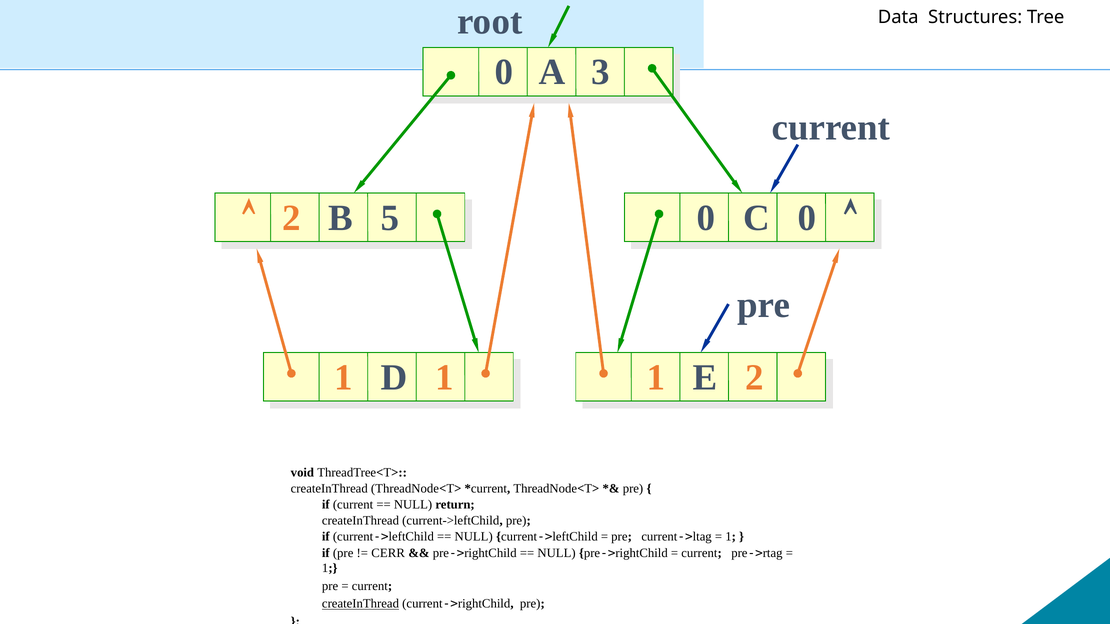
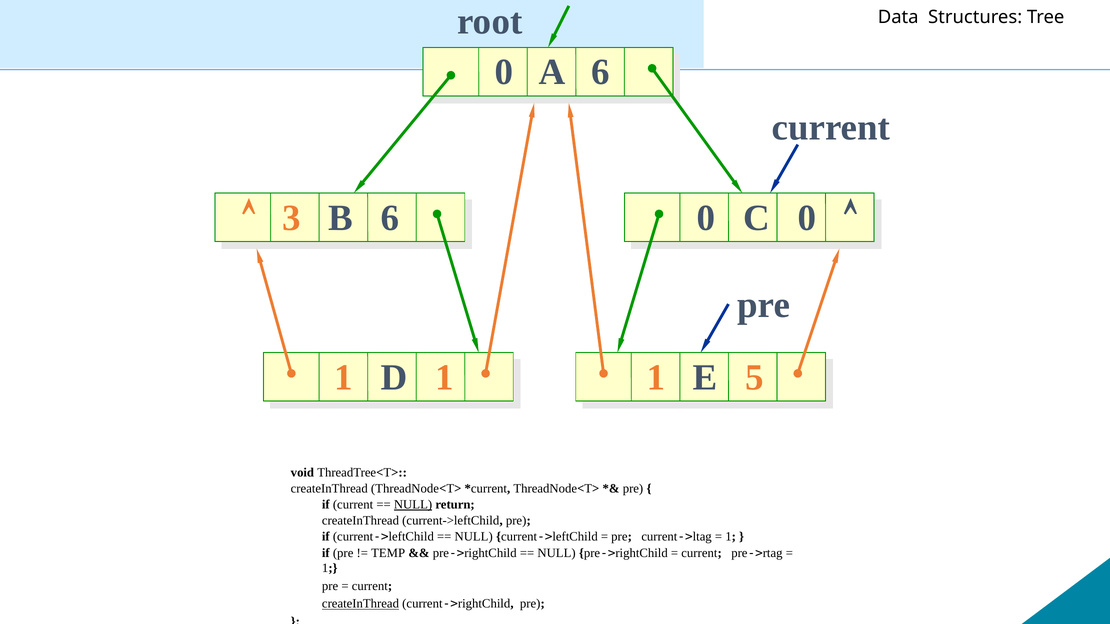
A 3: 3 -> 6
2 at (292, 218): 2 -> 3
B 5: 5 -> 6
E 2: 2 -> 5
NULL at (413, 505) underline: none -> present
CERR: CERR -> TEMP
